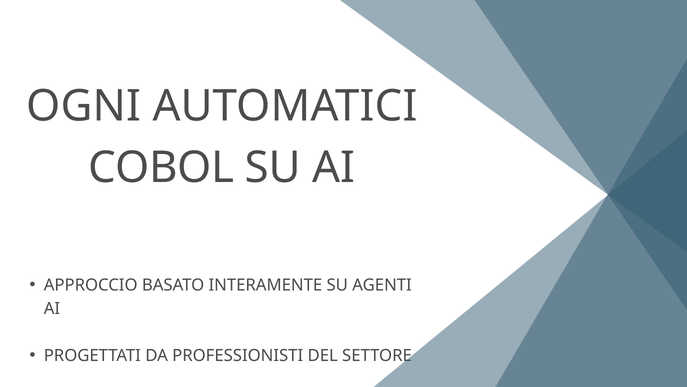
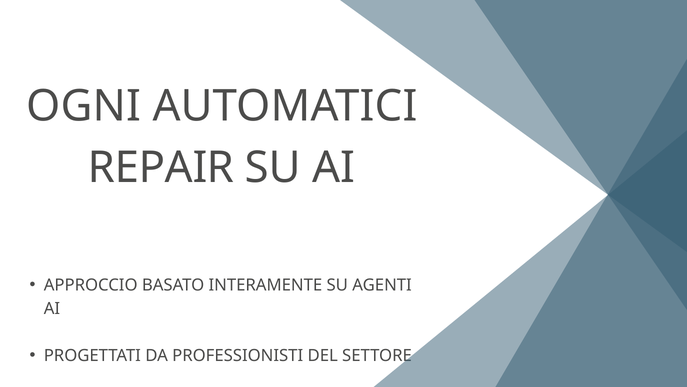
COBOL: COBOL -> REPAIR
